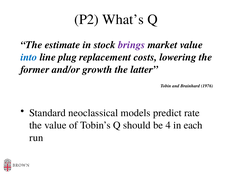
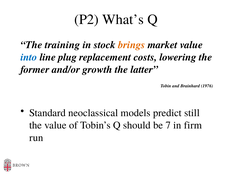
estimate: estimate -> training
brings colour: purple -> orange
rate: rate -> still
4: 4 -> 7
each: each -> firm
